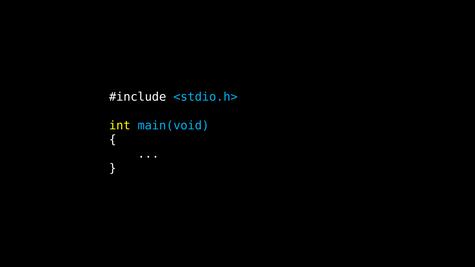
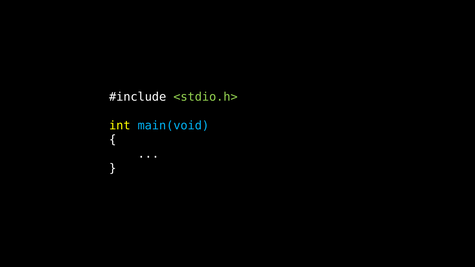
<stdio.h> colour: light blue -> light green
